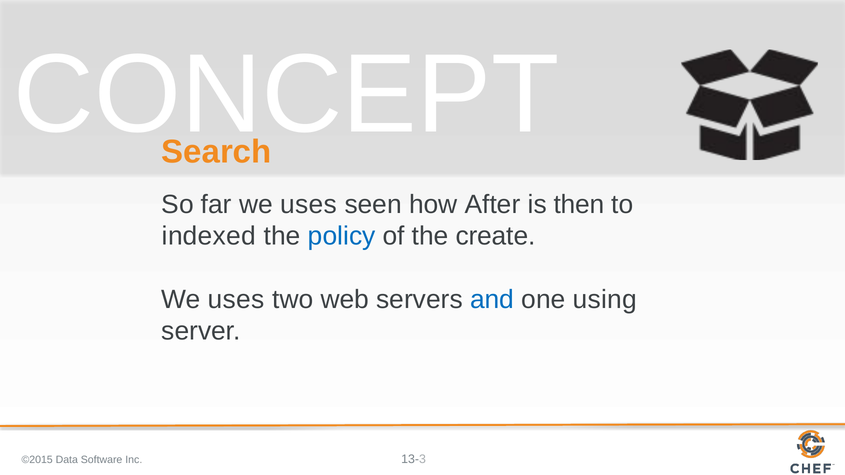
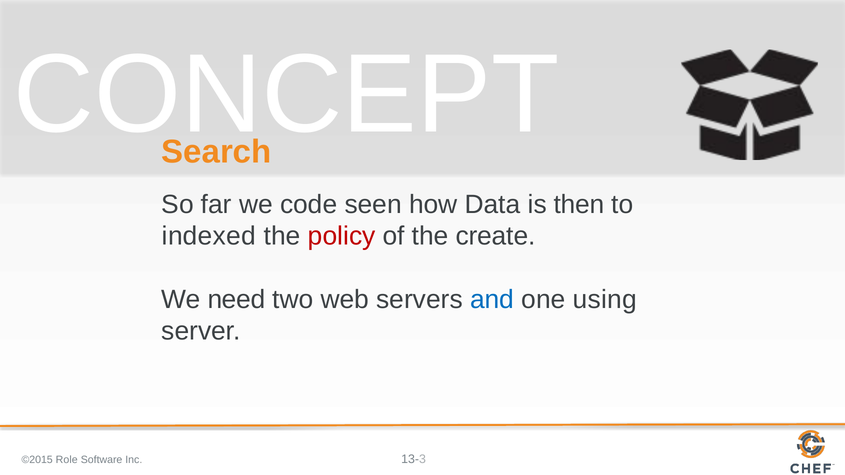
far we uses: uses -> code
After: After -> Data
policy colour: blue -> red
uses at (236, 300): uses -> need
Data: Data -> Role
